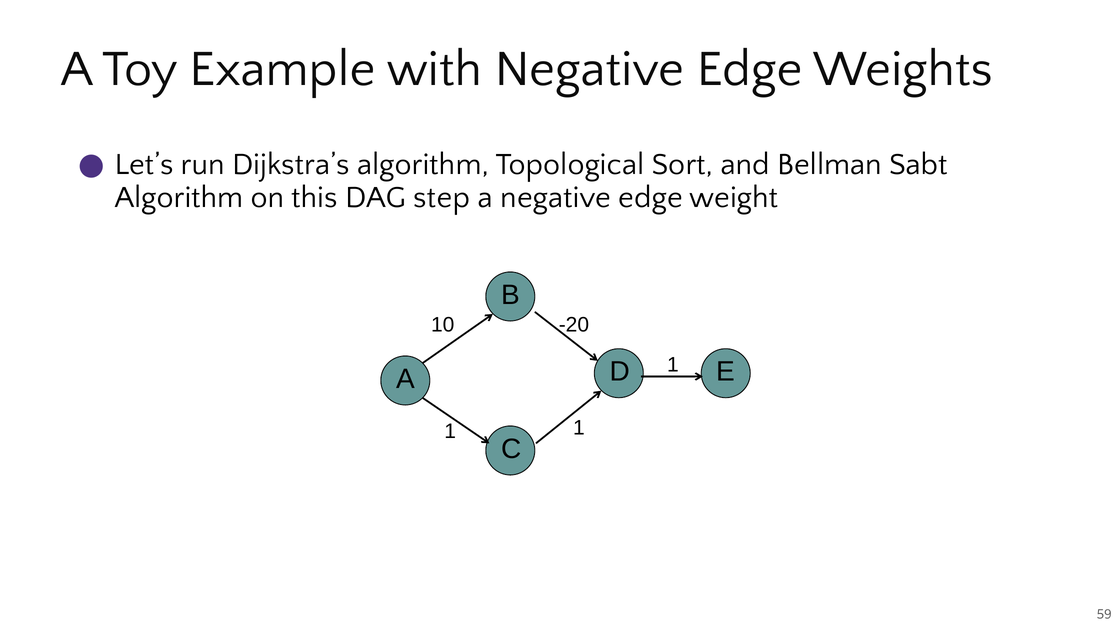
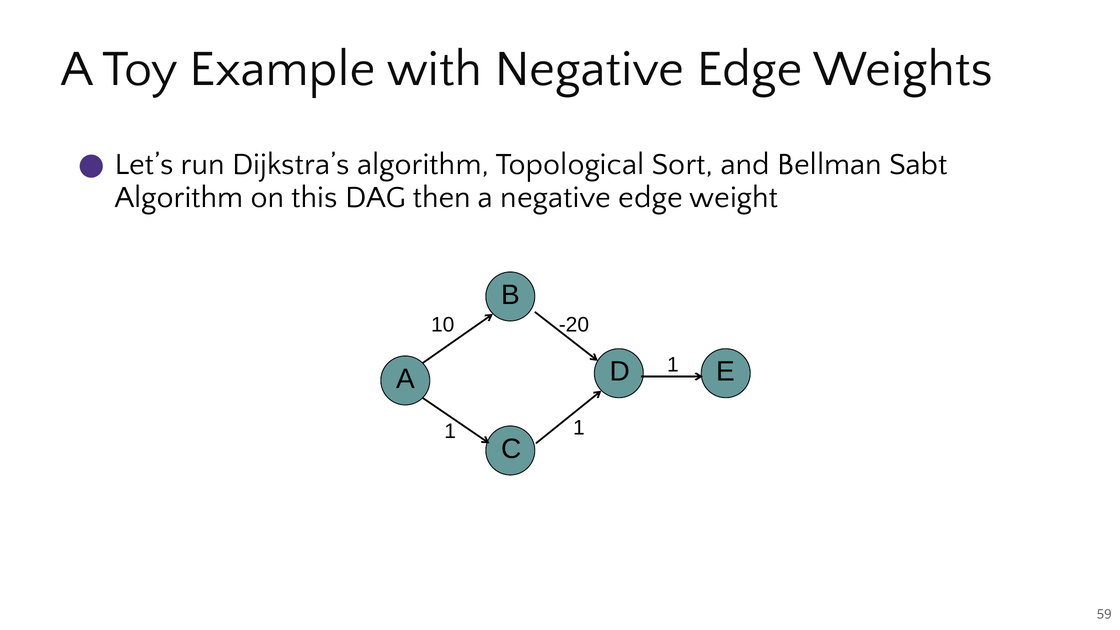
step: step -> then
